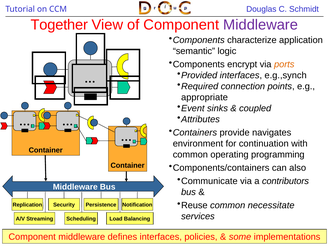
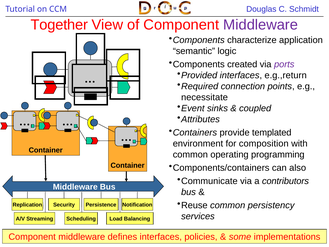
encrypt: encrypt -> created
ports colour: orange -> purple
e.g.,synch: e.g.,synch -> e.g.,return
appropriate: appropriate -> necessitate
navigates: navigates -> templated
continuation: continuation -> composition
necessitate: necessitate -> persistency
